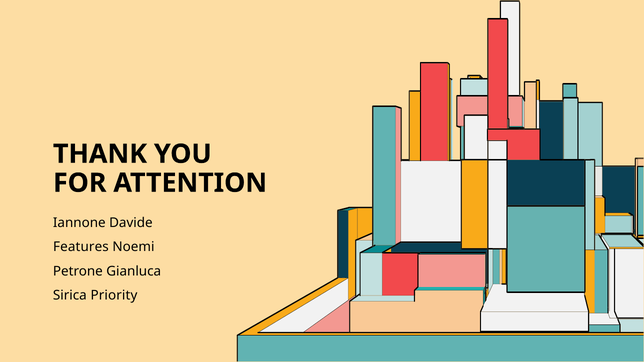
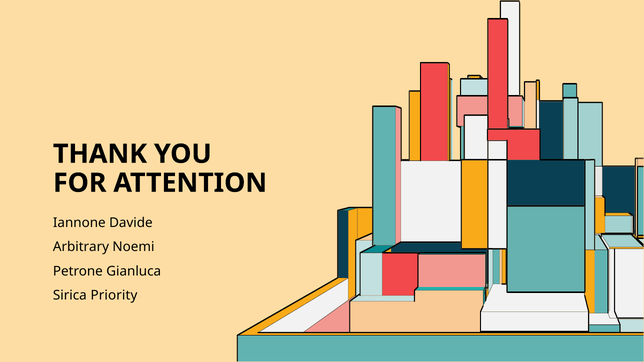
Features: Features -> Arbitrary
